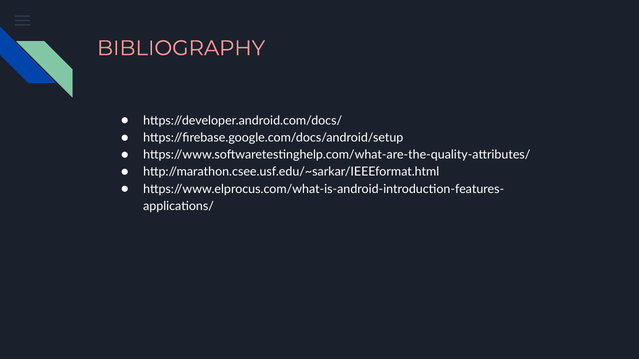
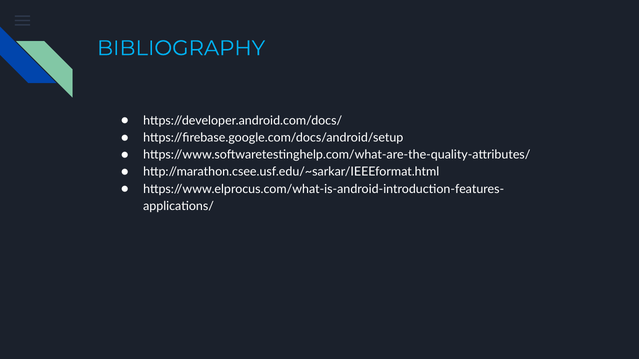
BIBLIOGRAPHY colour: pink -> light blue
